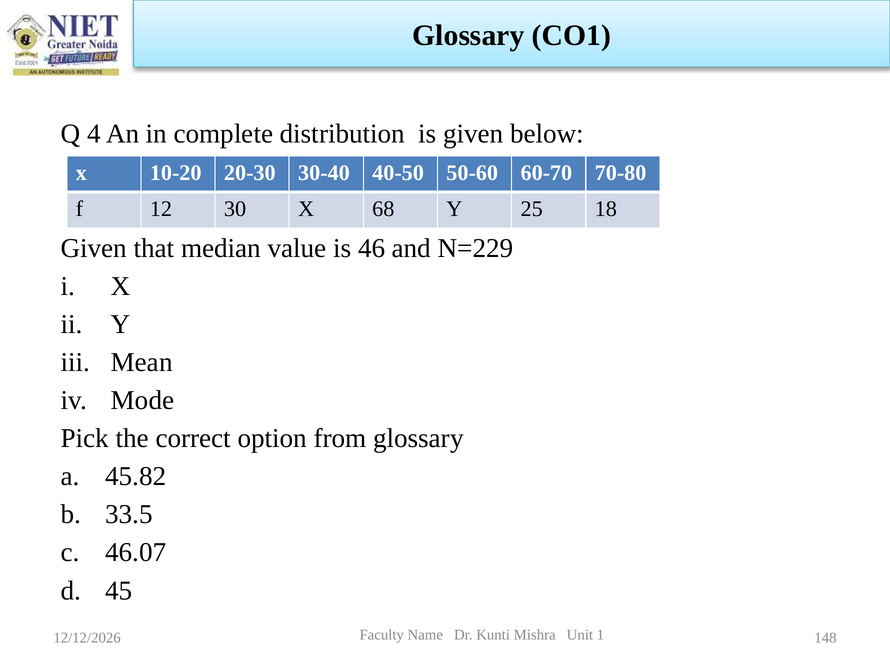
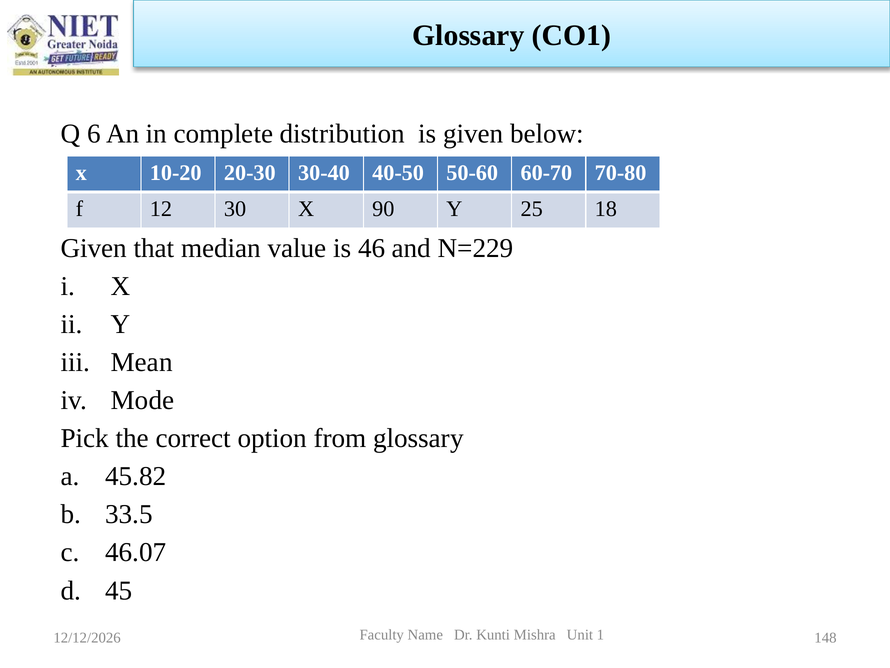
4: 4 -> 6
68: 68 -> 90
